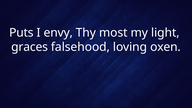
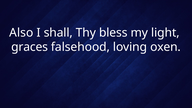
Puts: Puts -> Also
envy: envy -> shall
most: most -> bless
